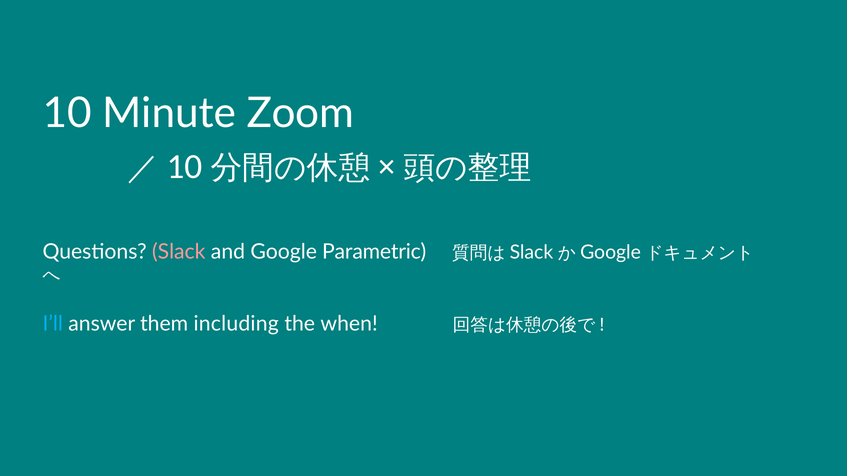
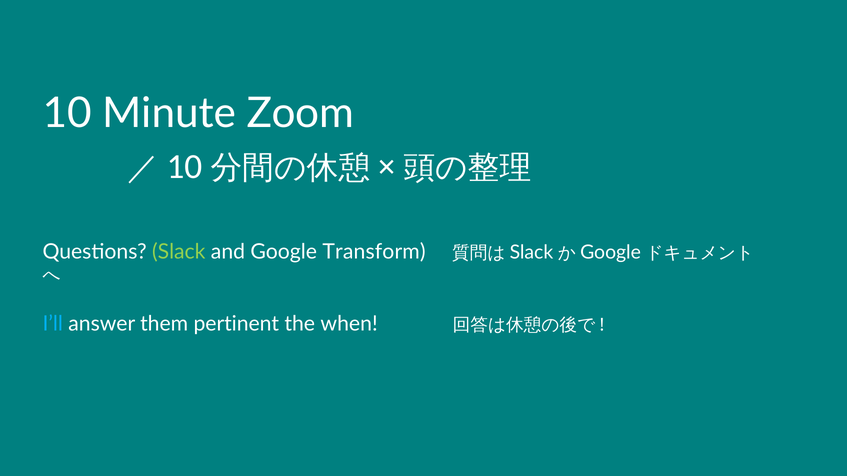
Slack colour: pink -> light green
Parametric: Parametric -> Transform
including: including -> pertinent
